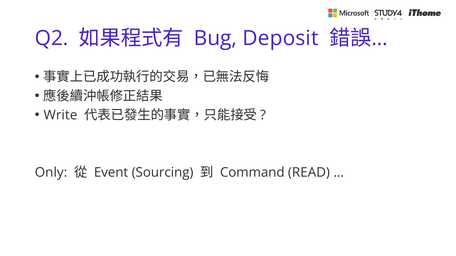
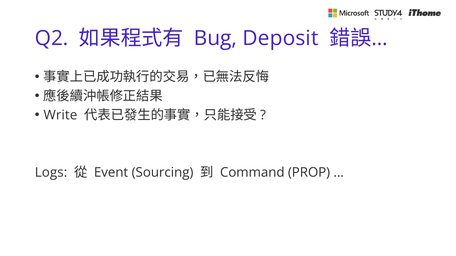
Only: Only -> Logs
READ: READ -> PROP
